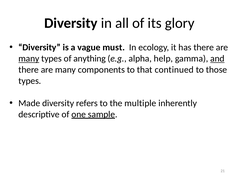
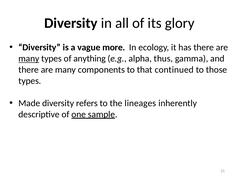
must: must -> more
help: help -> thus
and underline: present -> none
multiple: multiple -> lineages
